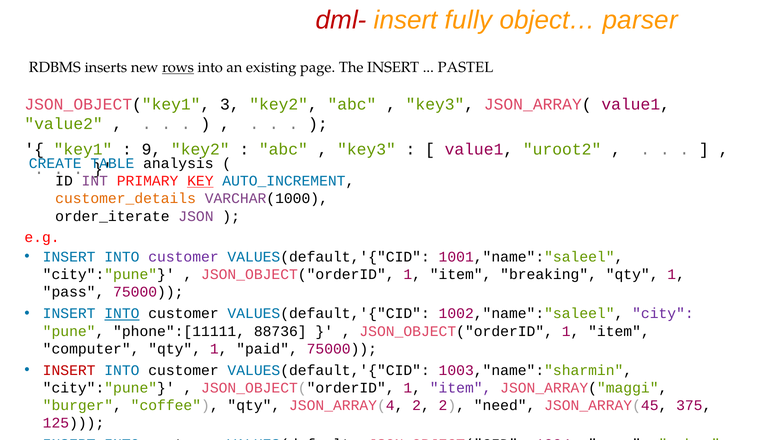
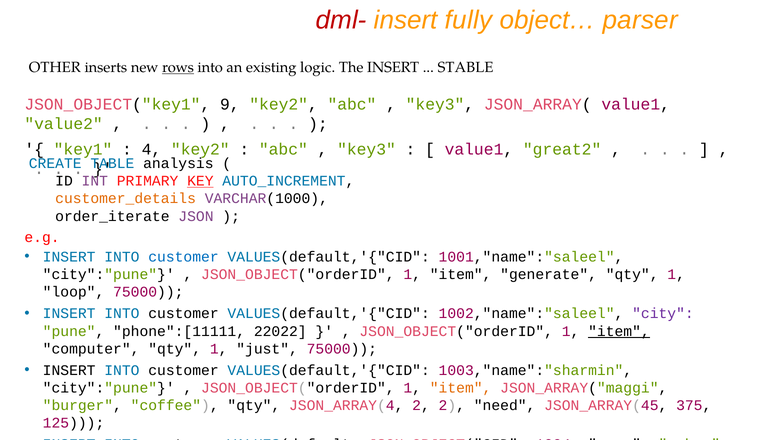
RDBMS: RDBMS -> OTHER
page: page -> logic
PASTEL: PASTEL -> STABLE
3: 3 -> 9
9: 9 -> 4
uroot2: uroot2 -> great2
customer at (183, 257) colour: purple -> blue
breaking: breaking -> generate
pass: pass -> loop
INTO at (122, 313) underline: present -> none
88736: 88736 -> 22022
item at (619, 331) underline: none -> present
paid: paid -> just
INSERT at (69, 370) colour: red -> black
item at (461, 388) colour: purple -> orange
